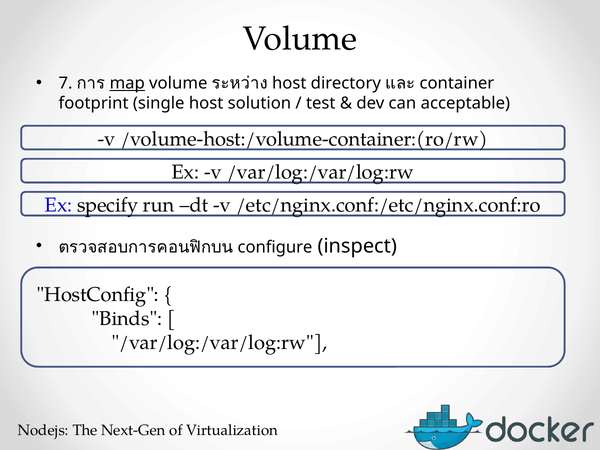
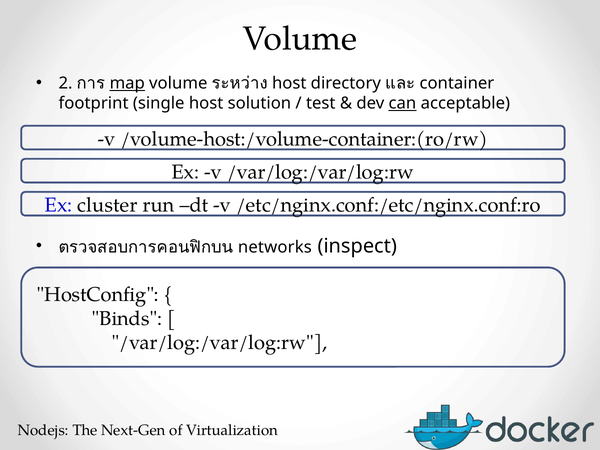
7: 7 -> 2
can underline: none -> present
specify: specify -> cluster
configure: configure -> networks
